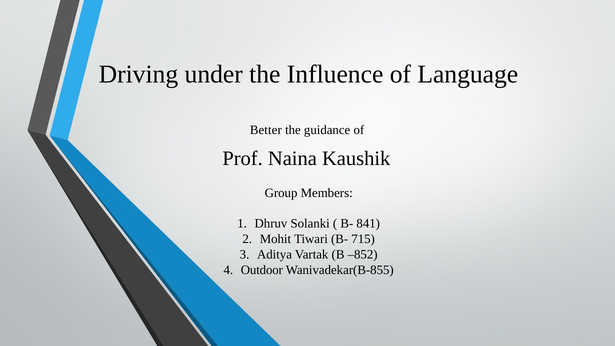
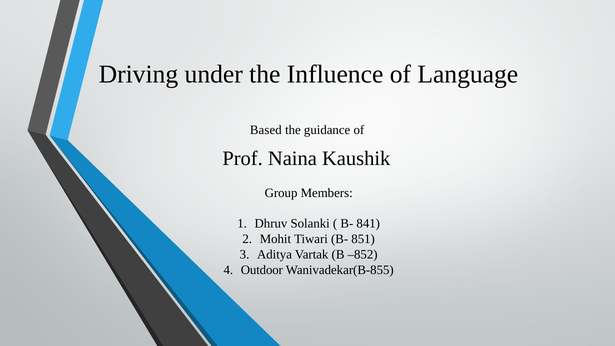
Better: Better -> Based
715: 715 -> 851
